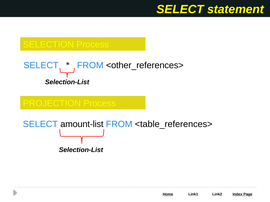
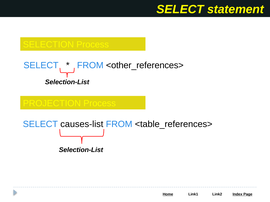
amount-list: amount-list -> causes-list
